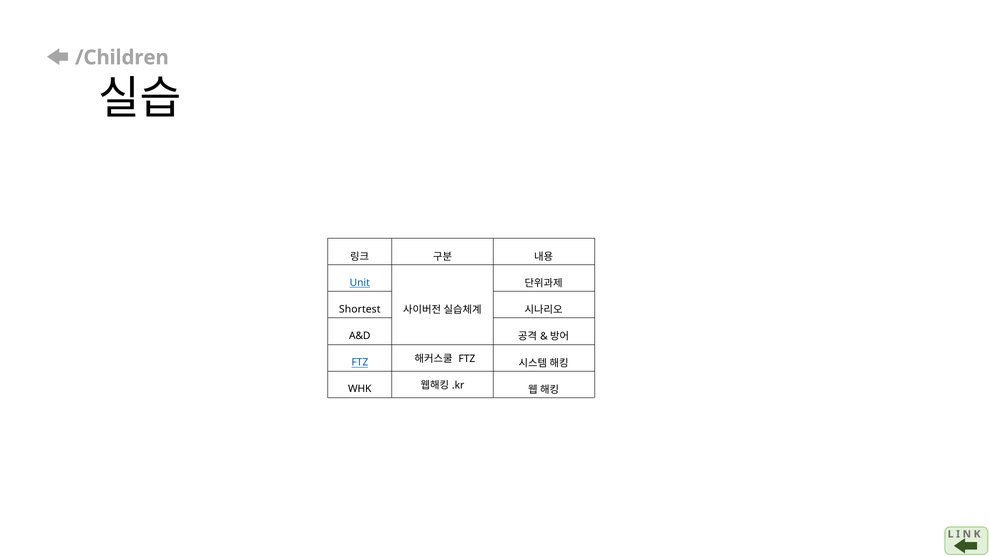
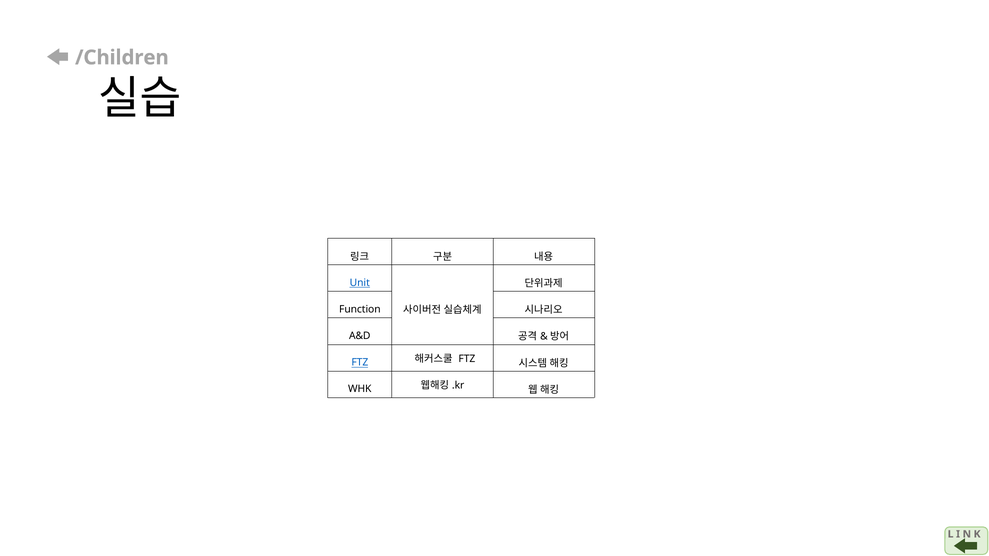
Shortest: Shortest -> Function
